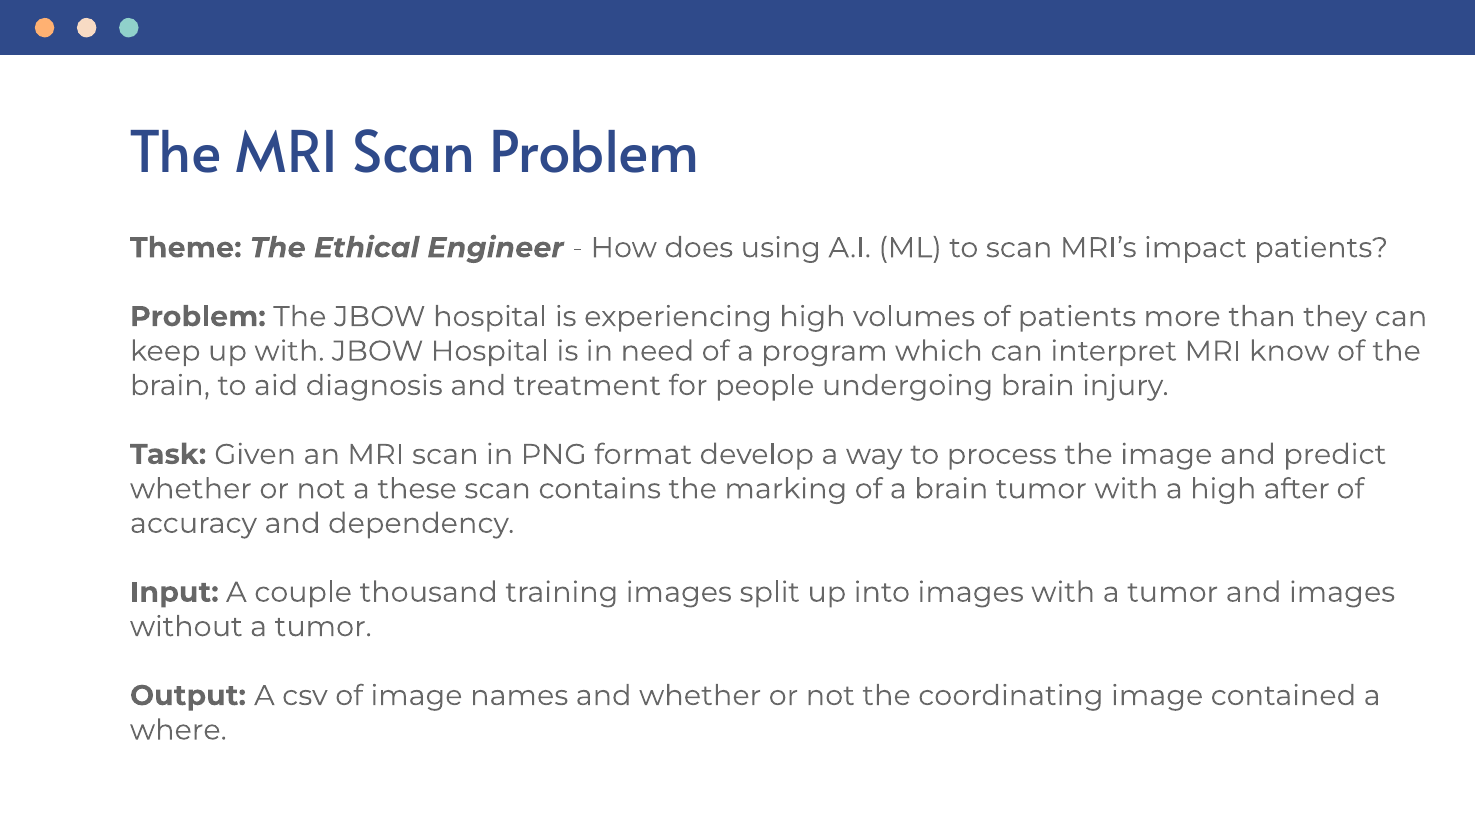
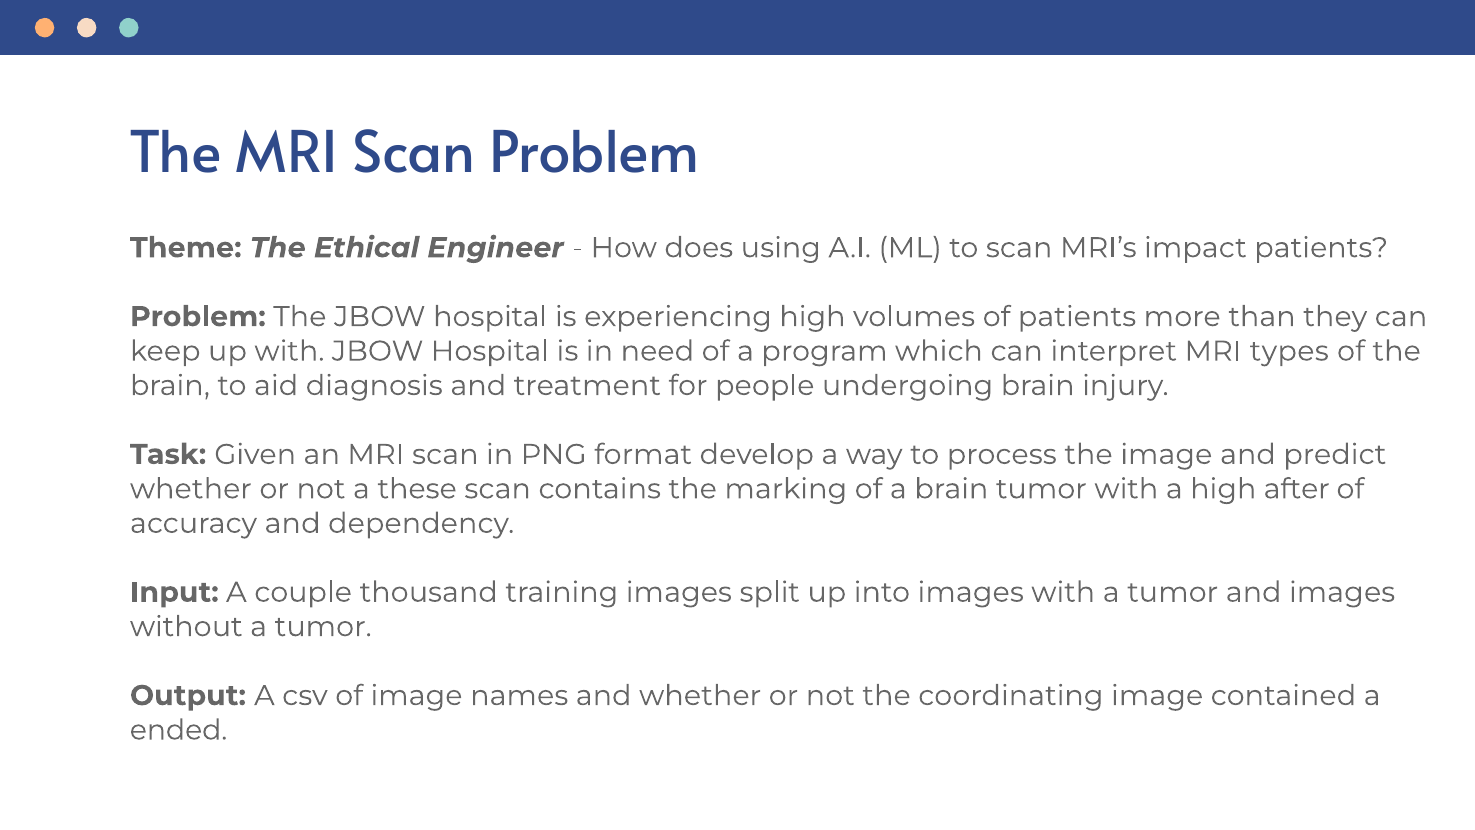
know: know -> types
where: where -> ended
